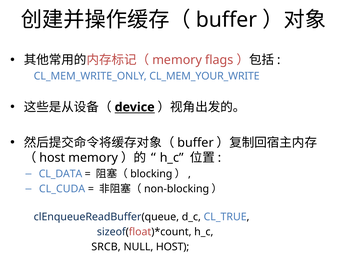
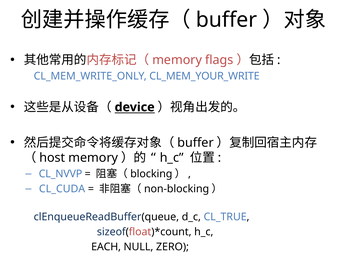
CL_DATA: CL_DATA -> CL_NVVP
SRCB: SRCB -> EACH
NULL HOST: HOST -> ZERO
